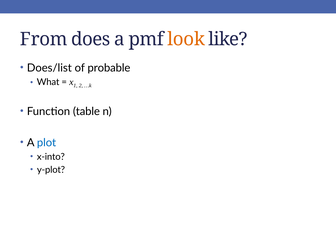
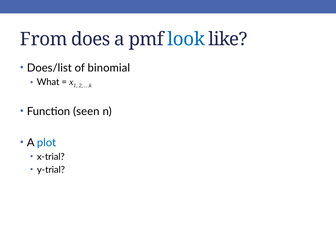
look colour: orange -> blue
probable: probable -> binomial
table: table -> seen
x-into: x-into -> x-trial
y-plot: y-plot -> y-trial
